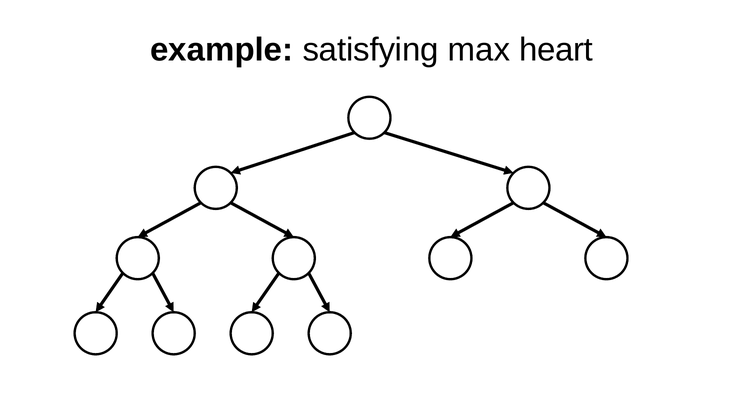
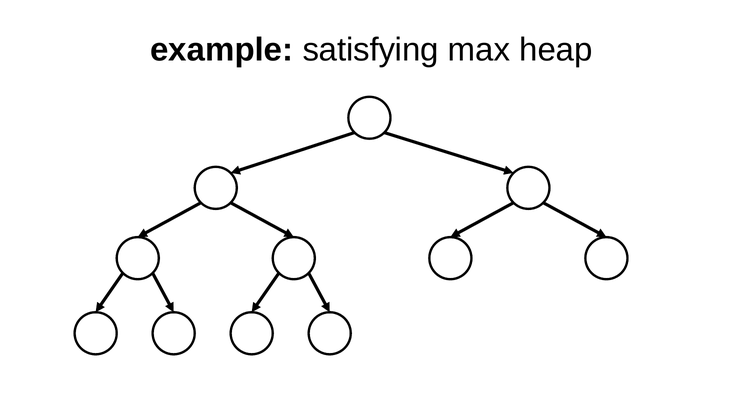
heart: heart -> heap
